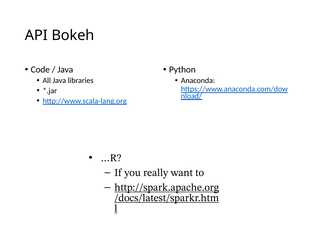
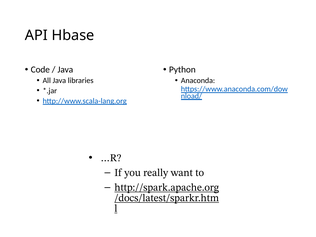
Bokeh: Bokeh -> Hbase
